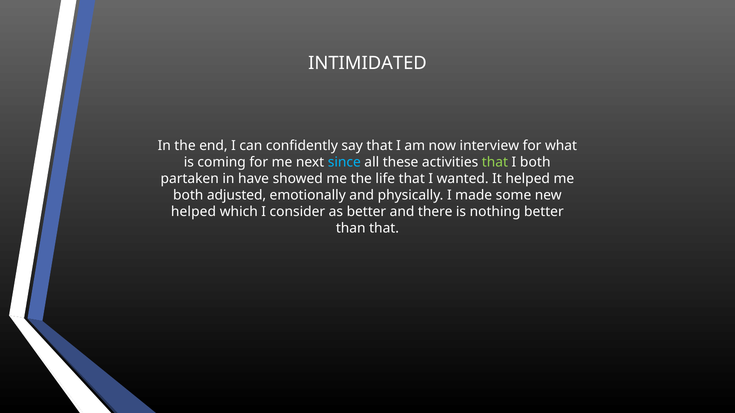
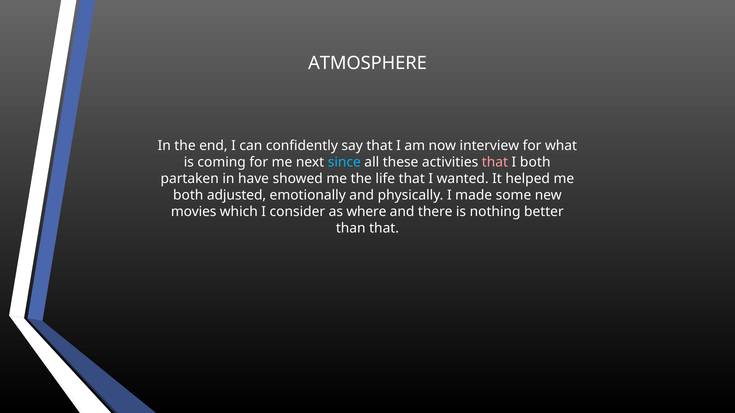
INTIMIDATED: INTIMIDATED -> ATMOSPHERE
that at (495, 162) colour: light green -> pink
helped at (194, 212): helped -> movies
as better: better -> where
